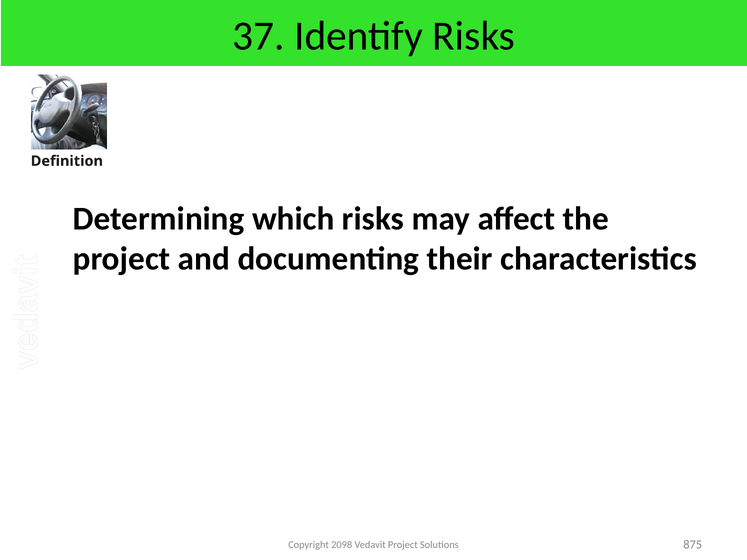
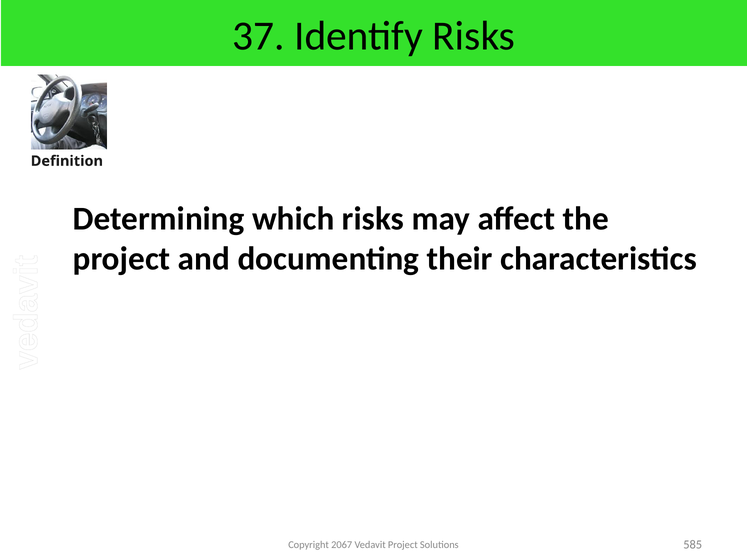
2098: 2098 -> 2067
875: 875 -> 585
